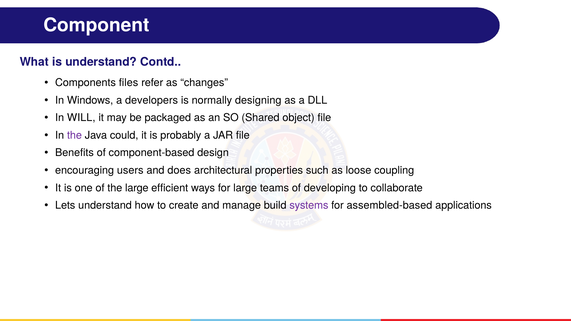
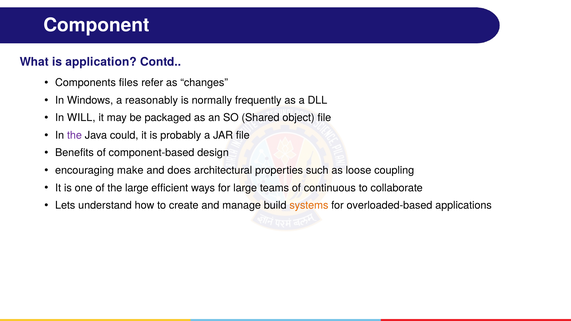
is understand: understand -> application
developers: developers -> reasonably
designing: designing -> frequently
users: users -> make
developing: developing -> continuous
systems colour: purple -> orange
assembled-based: assembled-based -> overloaded-based
